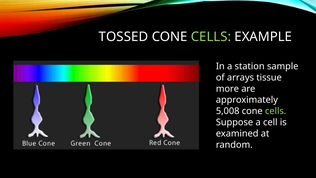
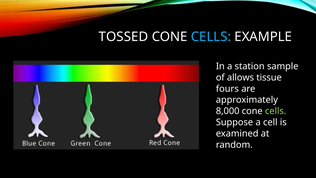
CELLS at (211, 37) colour: light green -> light blue
arrays: arrays -> allows
more: more -> fours
5,008: 5,008 -> 8,000
